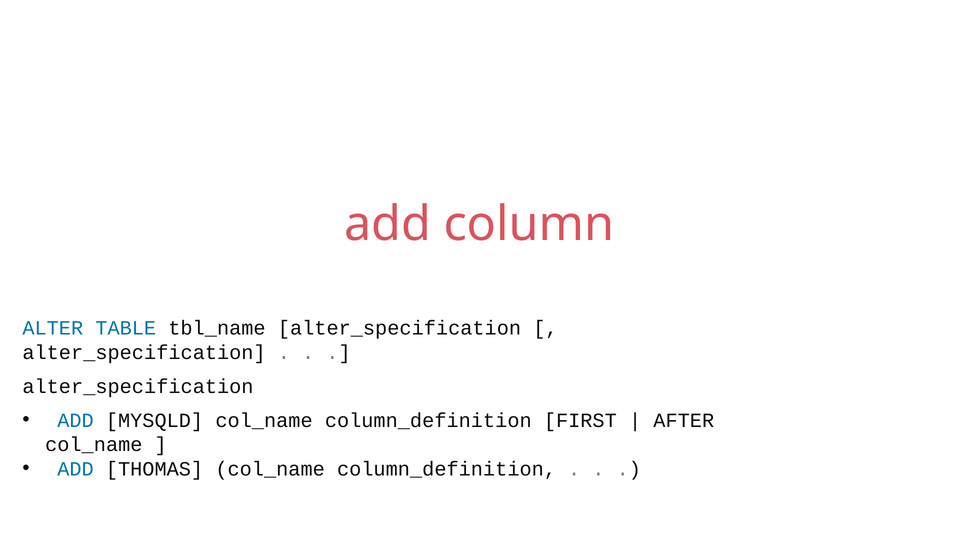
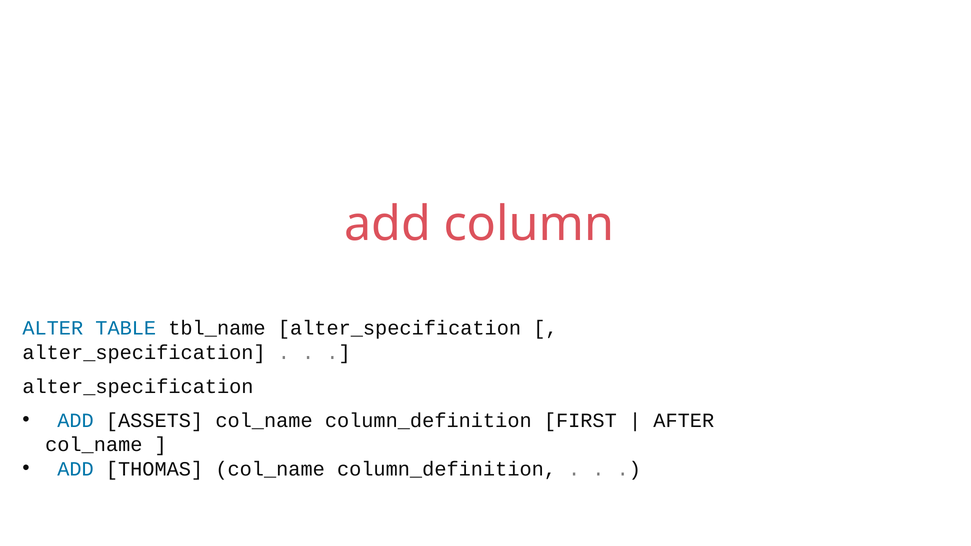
MYSQLD: MYSQLD -> ASSETS
